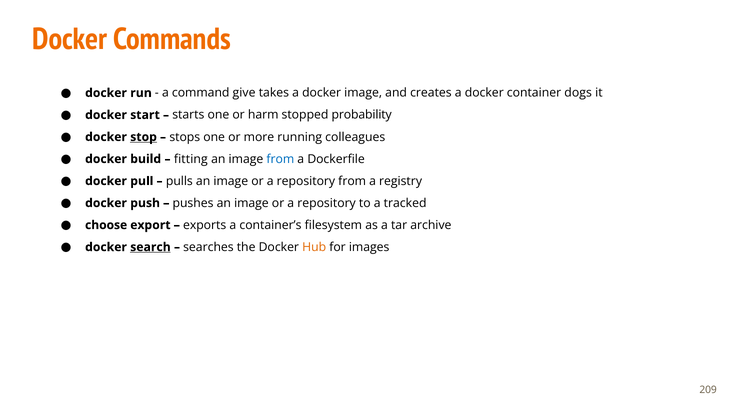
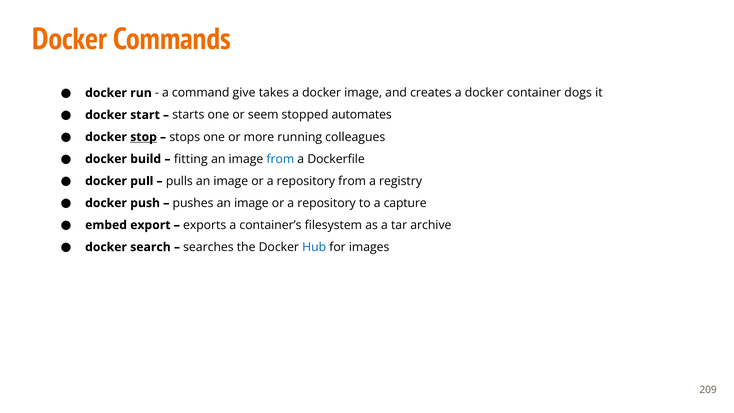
harm: harm -> seem
probability: probability -> automates
tracked: tracked -> capture
choose: choose -> embed
search underline: present -> none
Hub colour: orange -> blue
